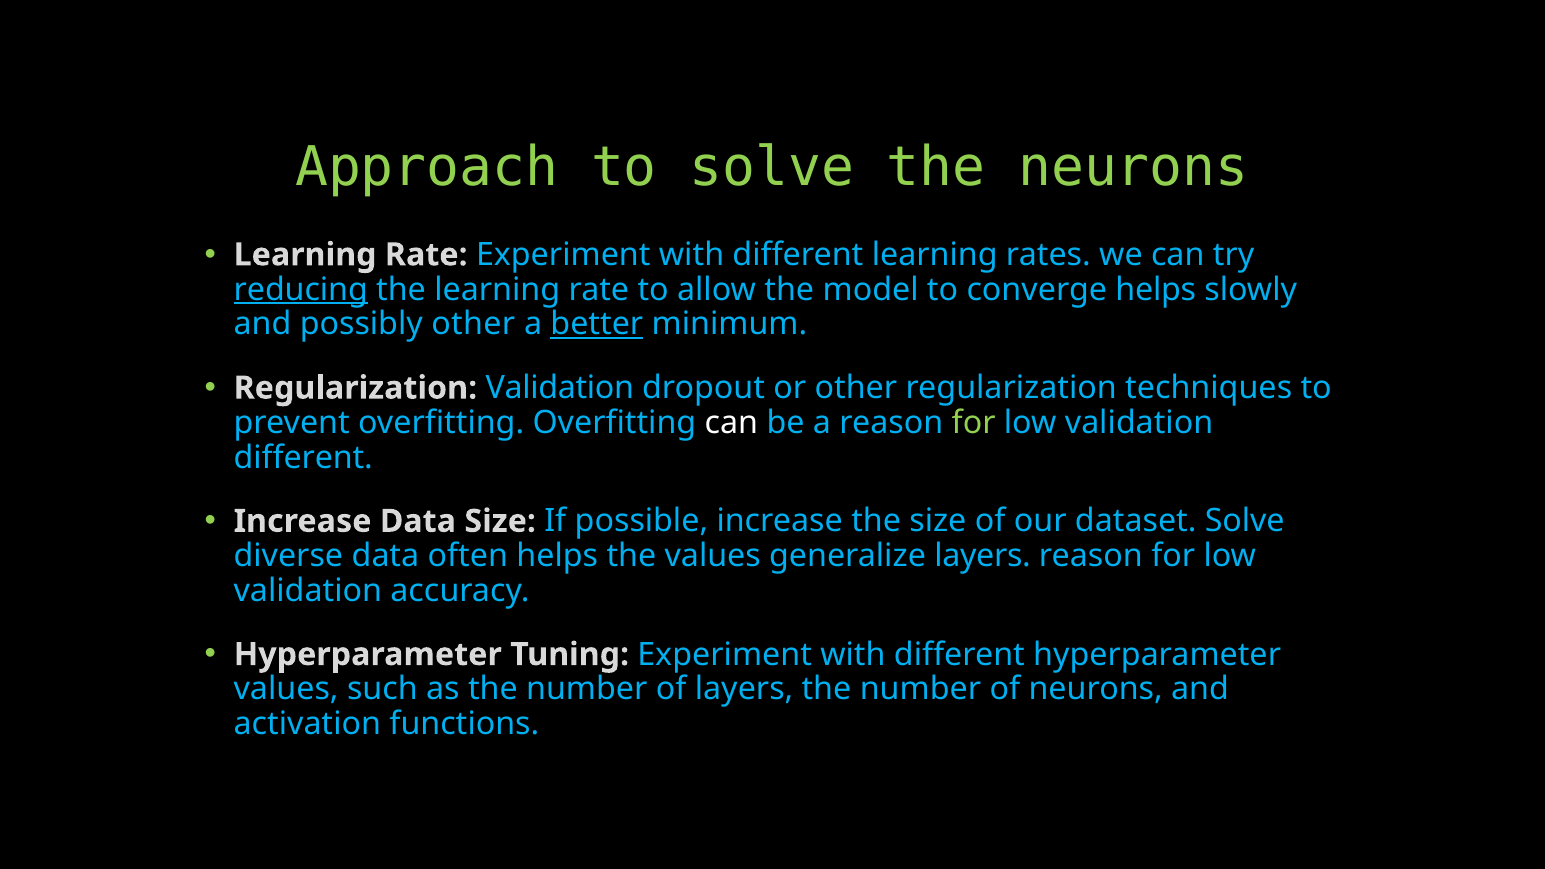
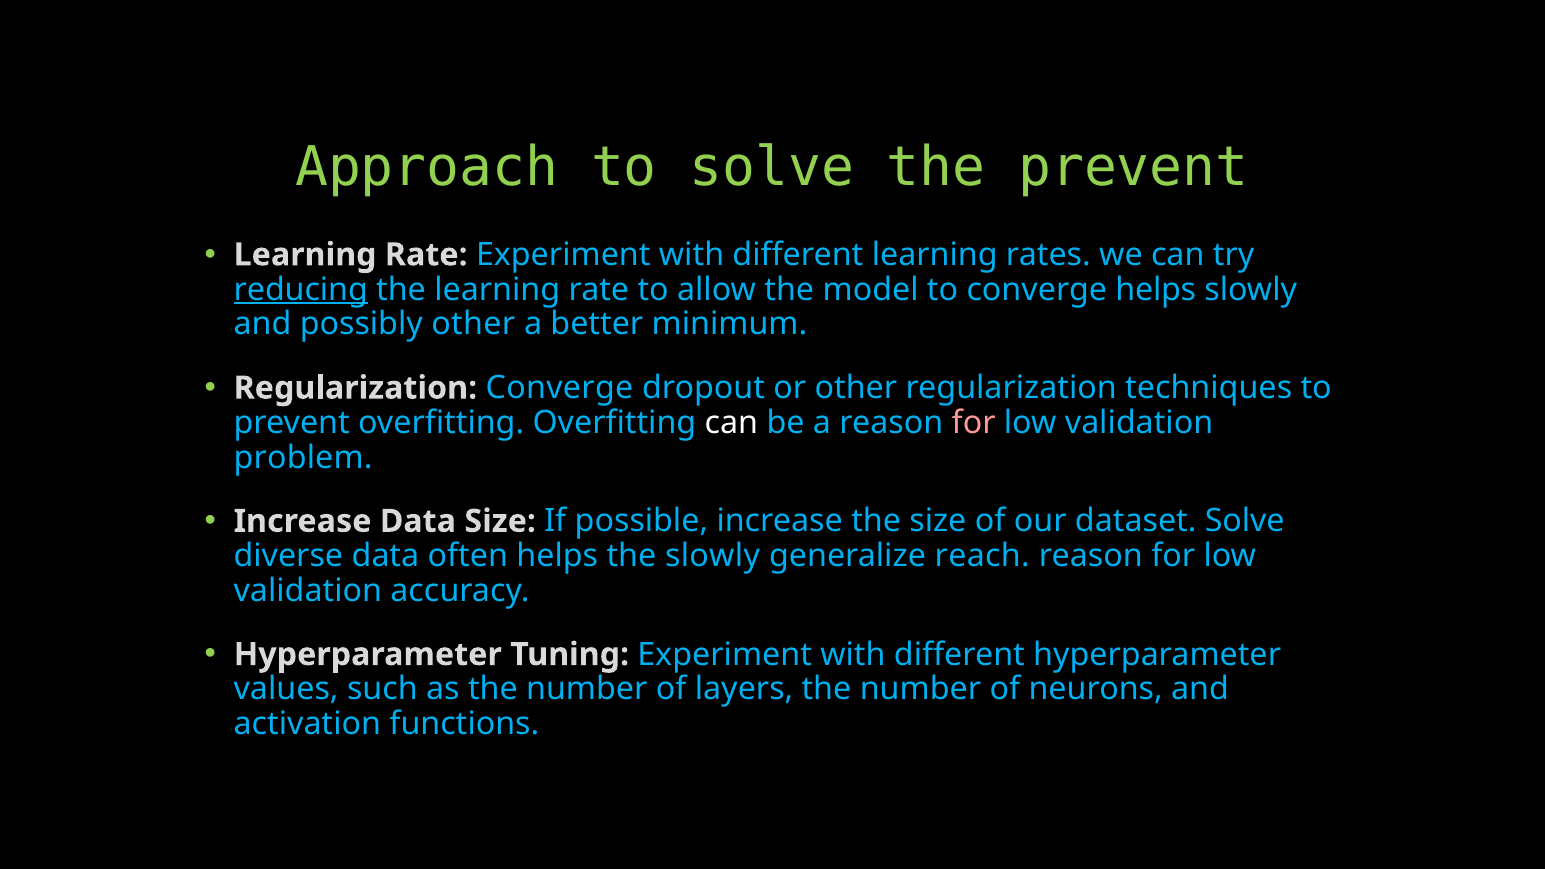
the neurons: neurons -> prevent
better underline: present -> none
Regularization Validation: Validation -> Converge
for at (974, 423) colour: light green -> pink
different at (303, 458): different -> problem
the values: values -> slowly
generalize layers: layers -> reach
